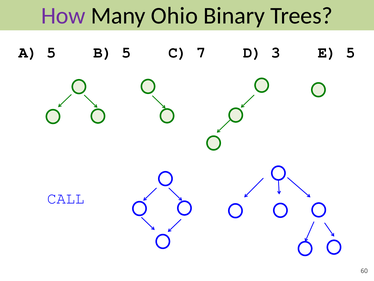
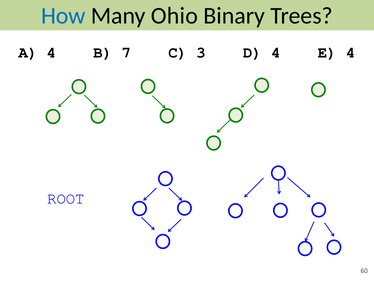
How colour: purple -> blue
A 5: 5 -> 4
B 5: 5 -> 7
7: 7 -> 3
D 3: 3 -> 4
E 5: 5 -> 4
CALL: CALL -> ROOT
